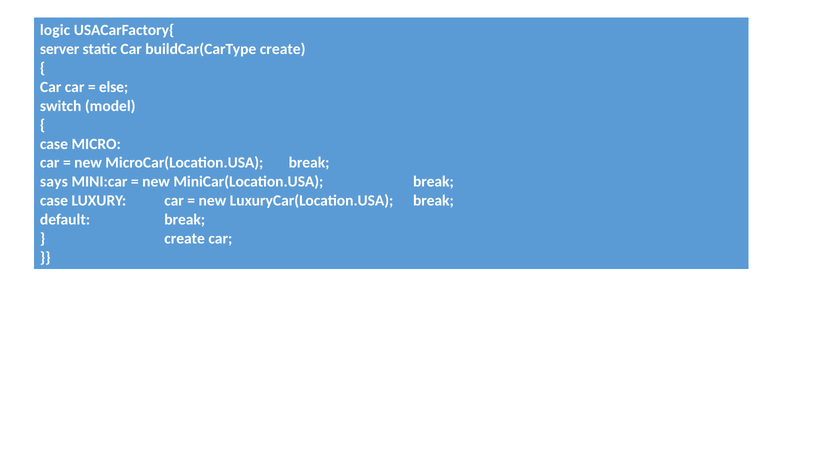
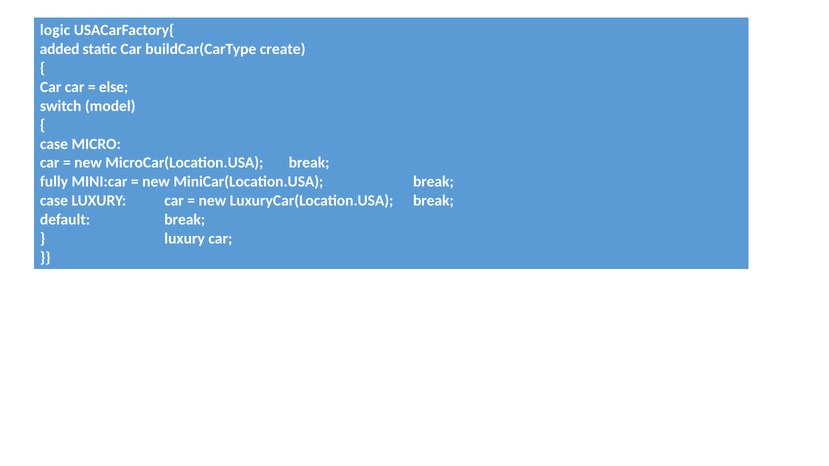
server: server -> added
says: says -> fully
create at (185, 239): create -> luxury
